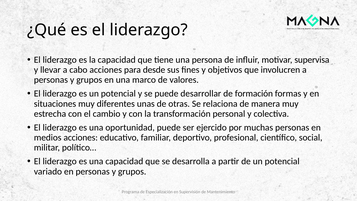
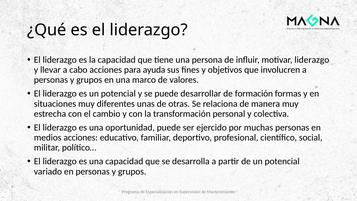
motivar supervisa: supervisa -> liderazgo
desde: desde -> ayuda
